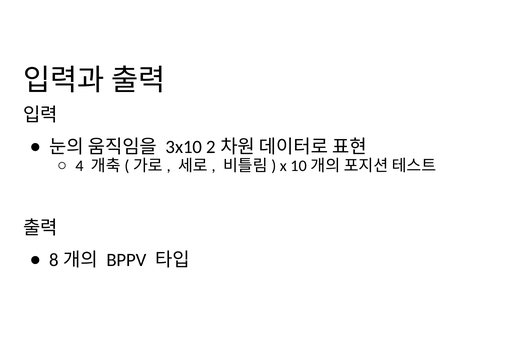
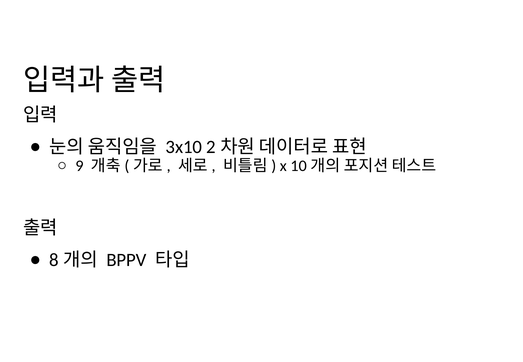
4: 4 -> 9
